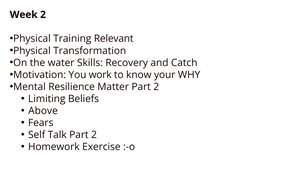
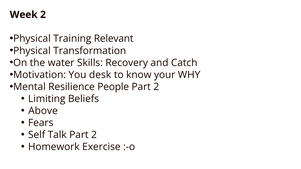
work: work -> desk
Matter: Matter -> People
